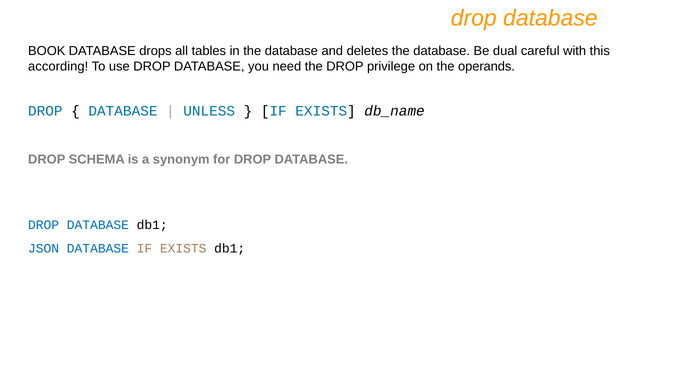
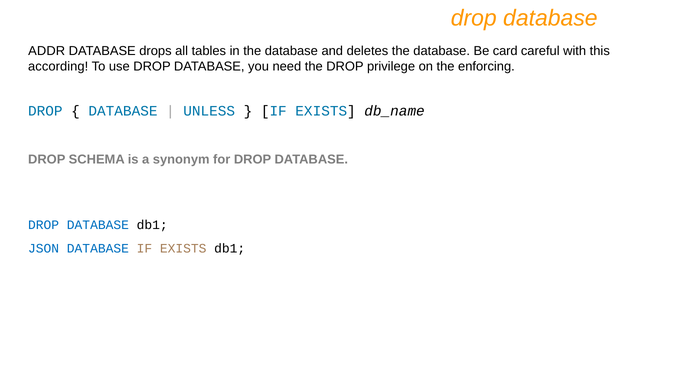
BOOK: BOOK -> ADDR
dual: dual -> card
operands: operands -> enforcing
